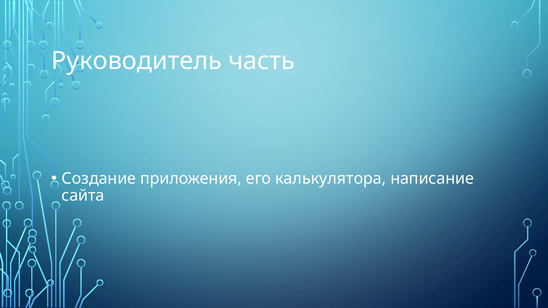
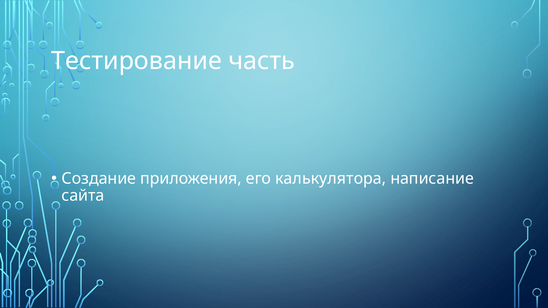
Руководитель: Руководитель -> Тестирование
